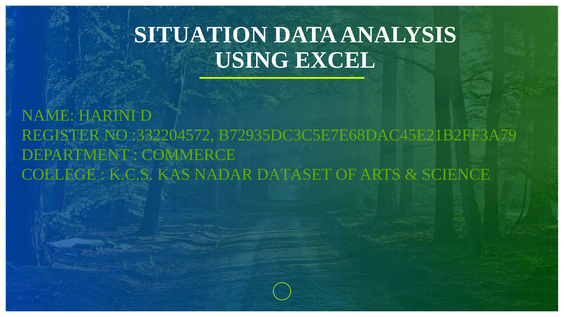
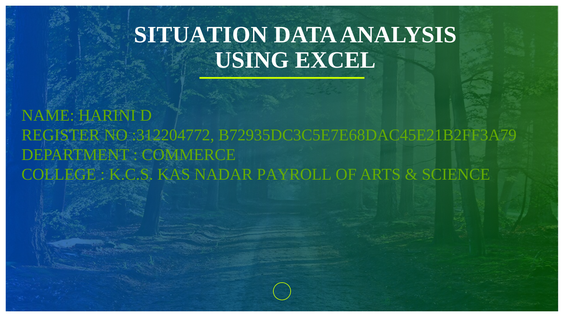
:332204572: :332204572 -> :312204772
DATASET: DATASET -> PAYROLL
